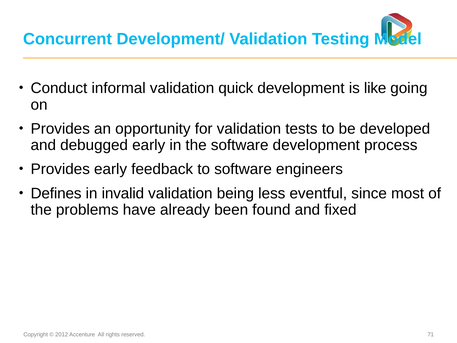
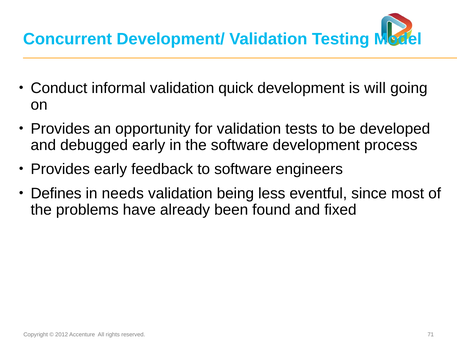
like: like -> will
invalid: invalid -> needs
